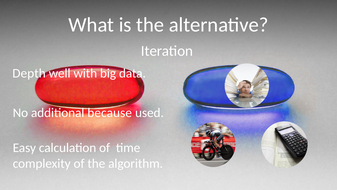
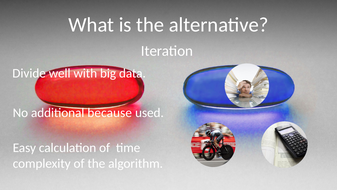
Depth: Depth -> Divide
